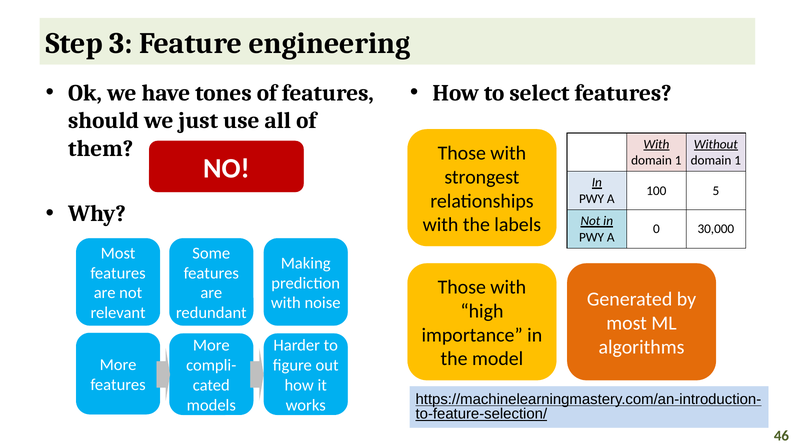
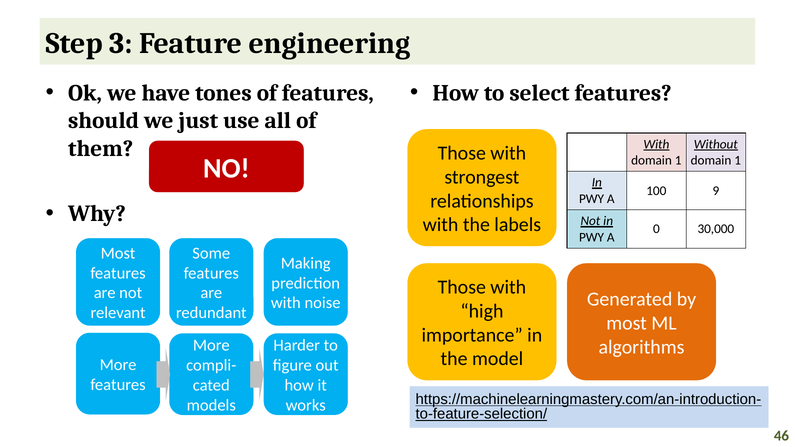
5: 5 -> 9
